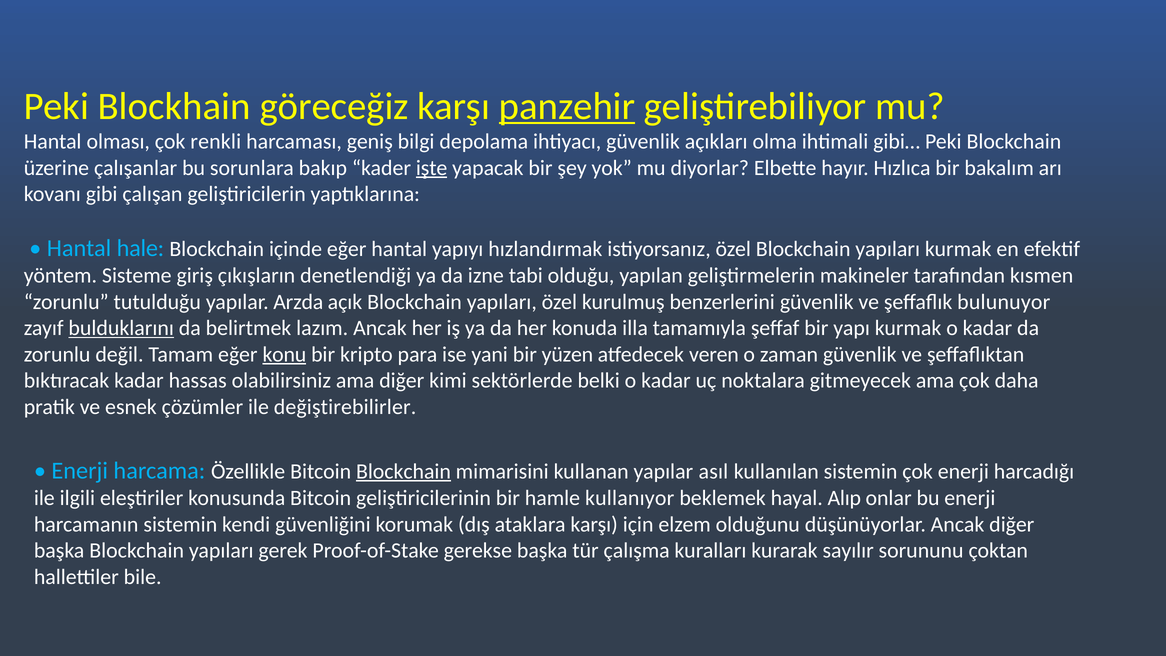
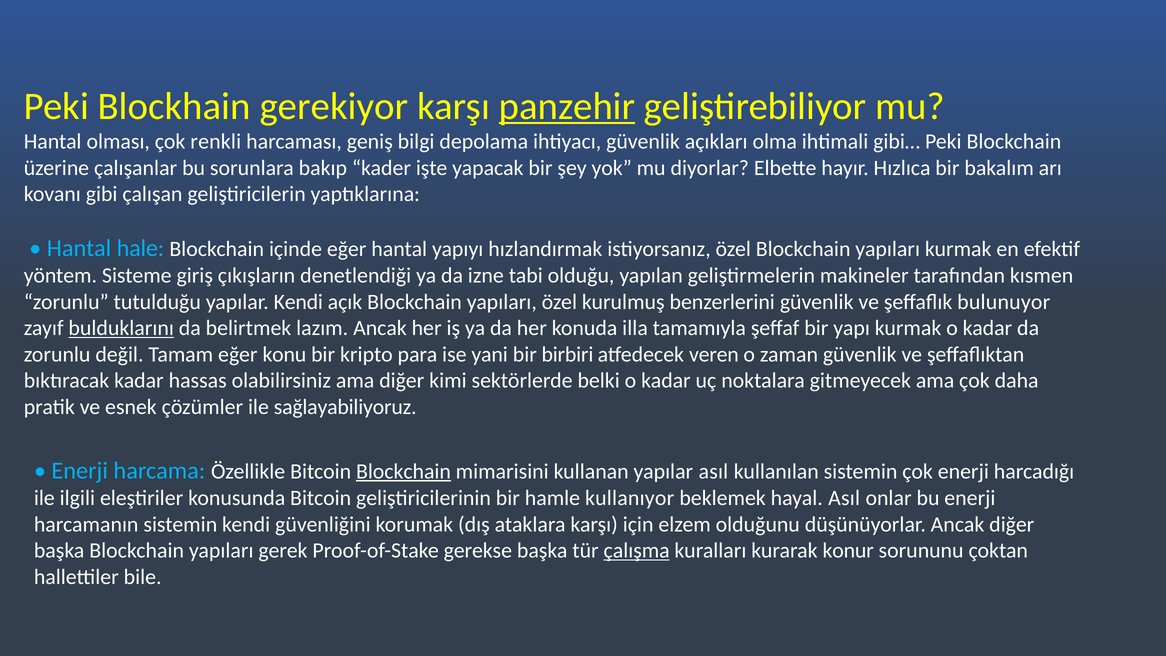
göreceğiz: göreceğiz -> gerekiyor
işte underline: present -> none
yapılar Arzda: Arzda -> Kendi
konu underline: present -> none
yüzen: yüzen -> birbiri
değiştirebilirler: değiştirebilirler -> sağlayabiliyoruz
hayal Alıp: Alıp -> Asıl
çalışma underline: none -> present
sayılır: sayılır -> konur
